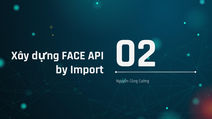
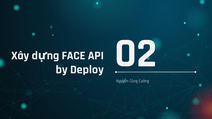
Import: Import -> Deploy
